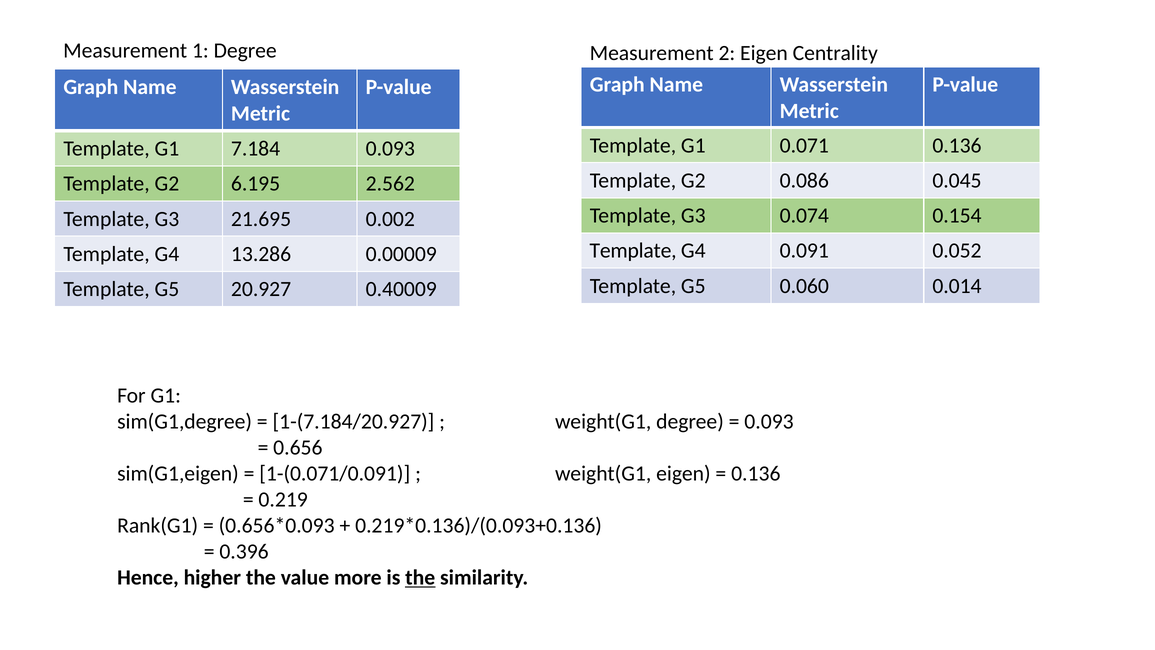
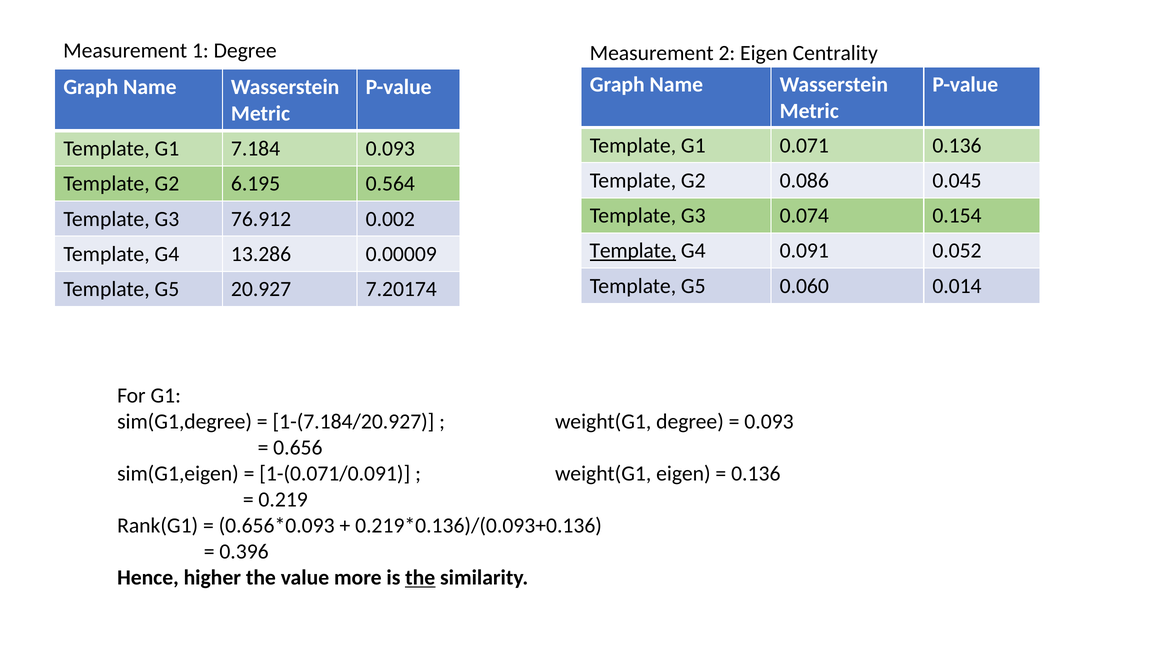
2.562: 2.562 -> 0.564
21.695: 21.695 -> 76.912
Template at (633, 251) underline: none -> present
0.40009: 0.40009 -> 7.20174
